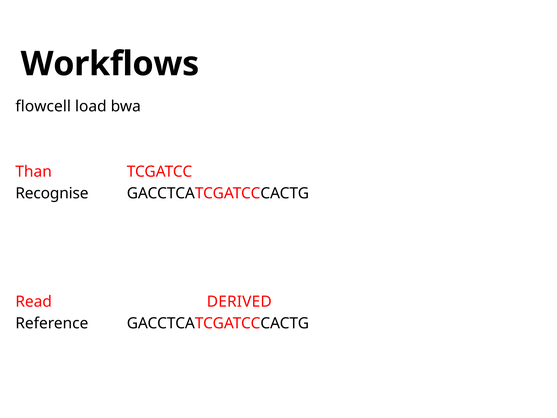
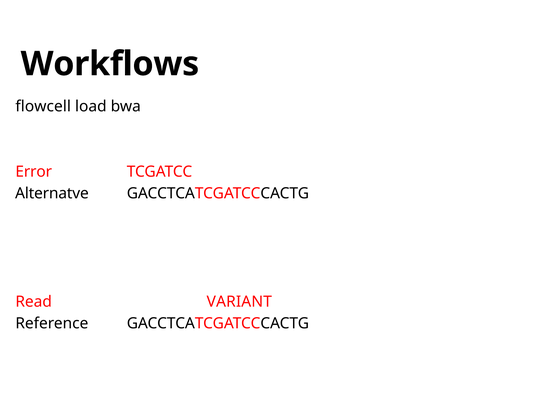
Than: Than -> Error
Recognise: Recognise -> Alternatve
DERIVED: DERIVED -> VARIANT
